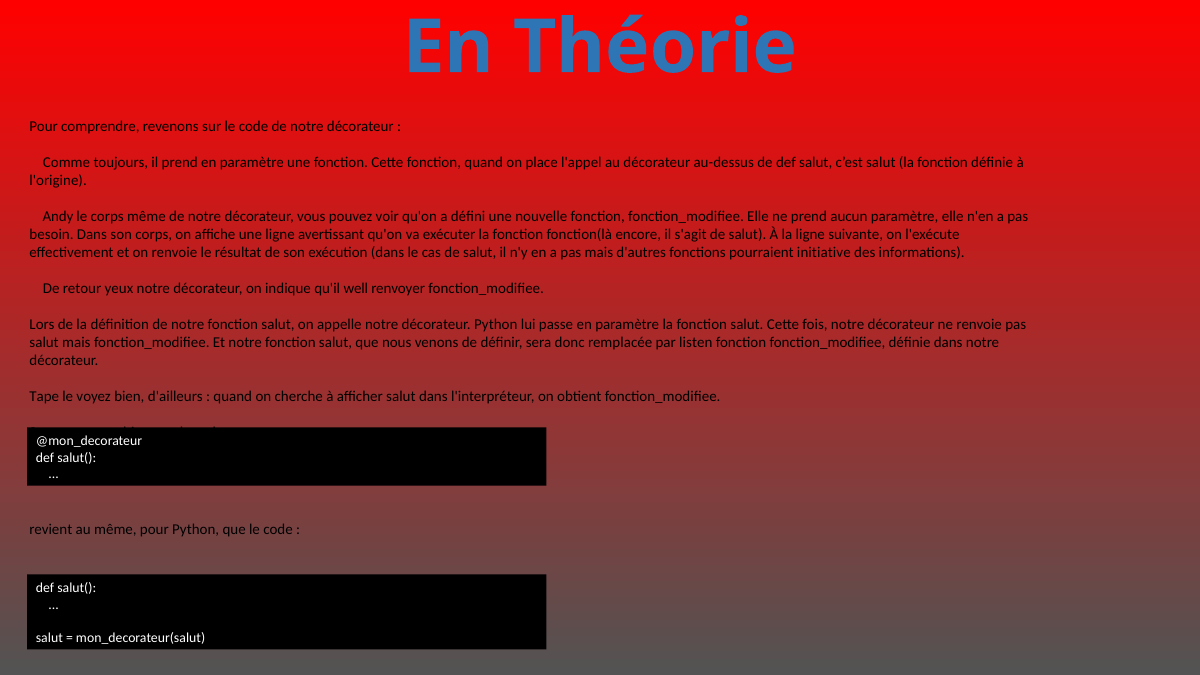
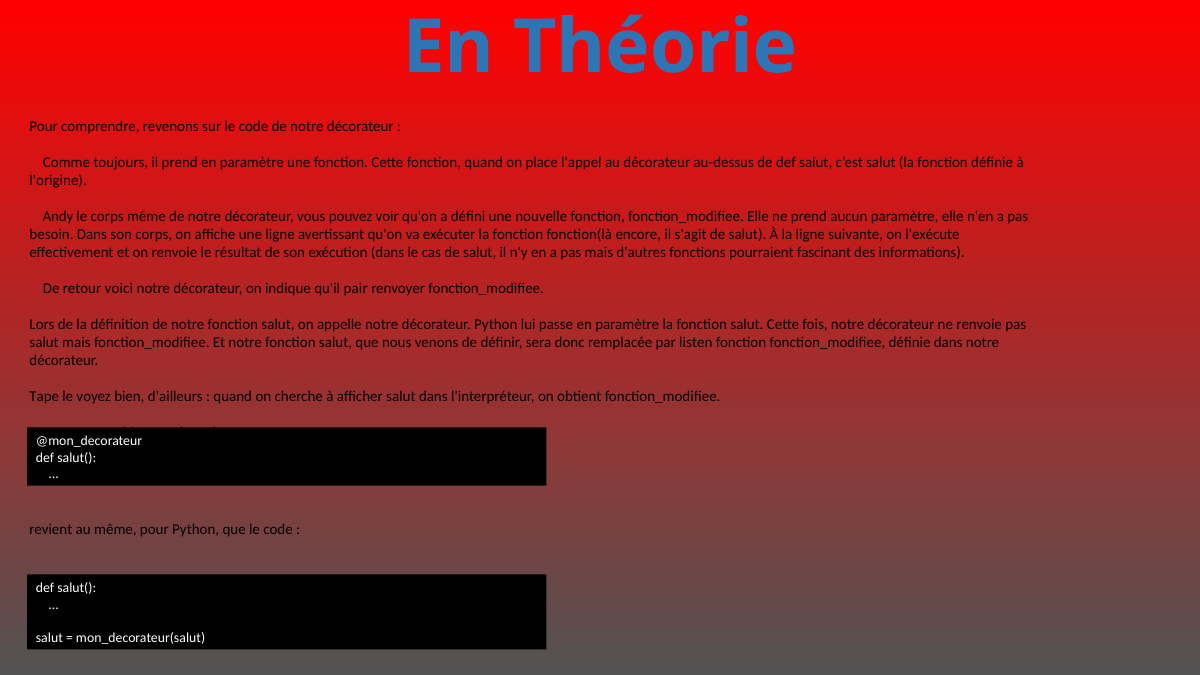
initiative: initiative -> fascinant
yeux: yeux -> voici
well: well -> pair
